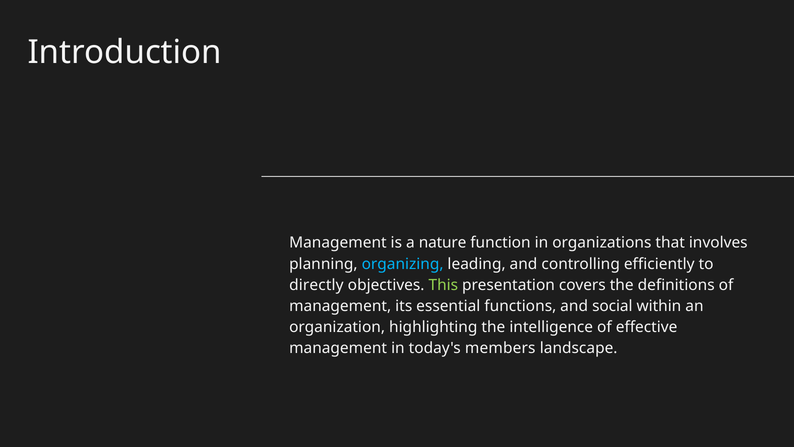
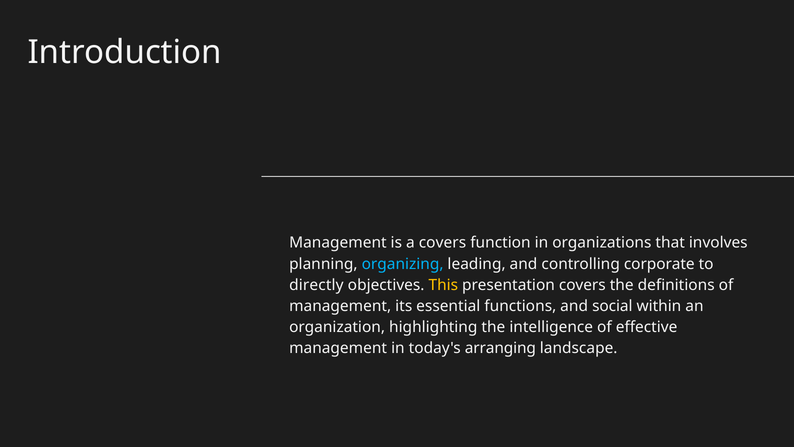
a nature: nature -> covers
efficiently: efficiently -> corporate
This colour: light green -> yellow
members: members -> arranging
